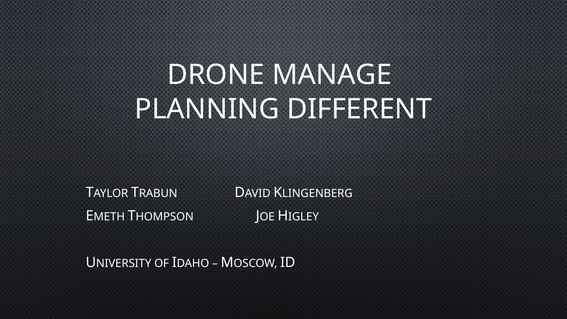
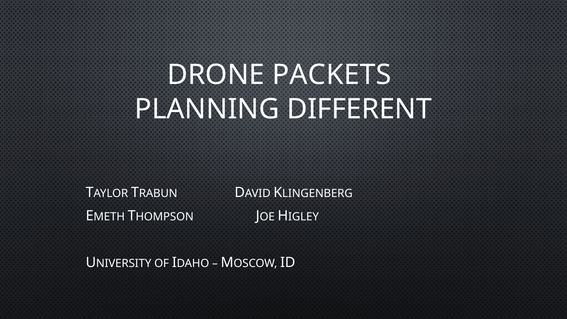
MANAGE: MANAGE -> PACKETS
